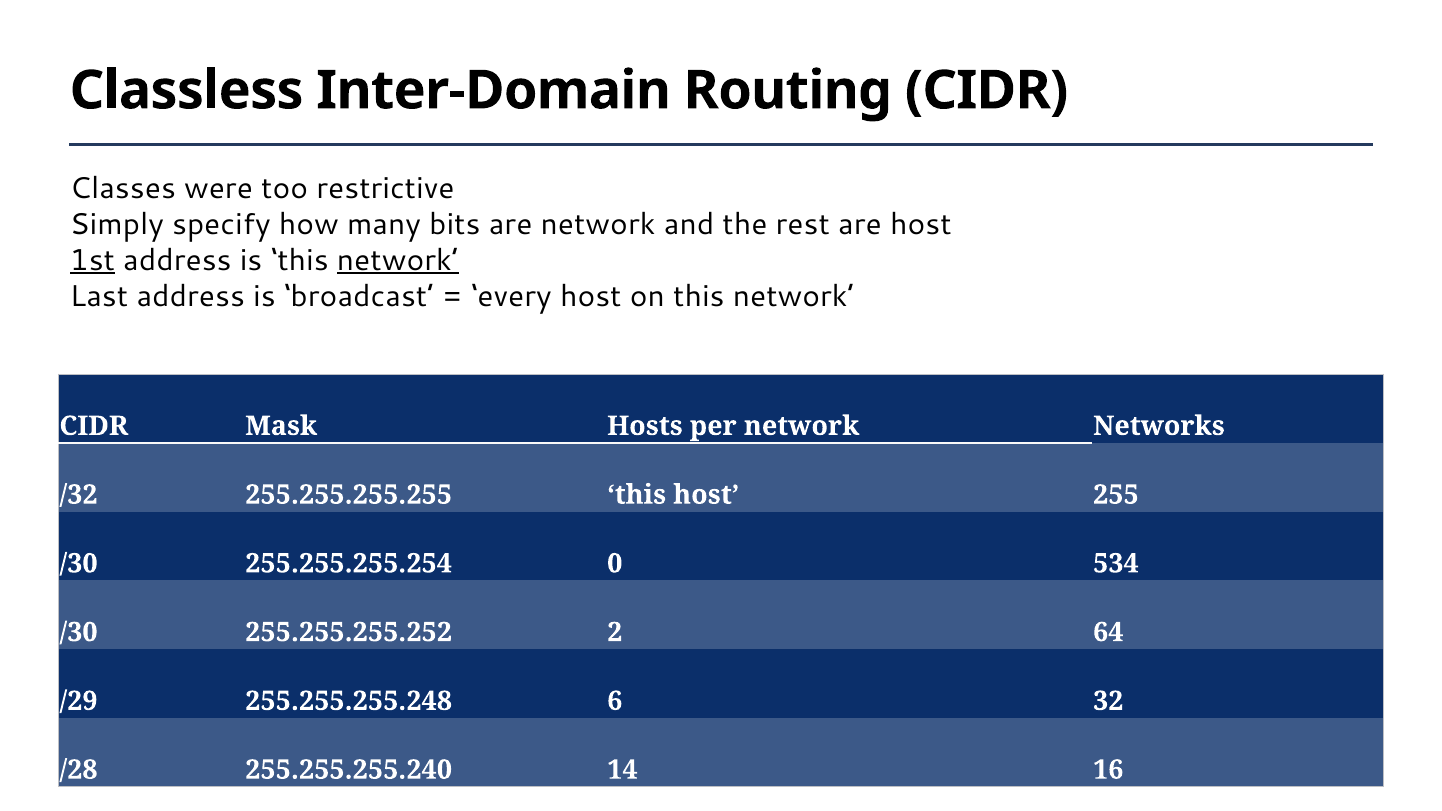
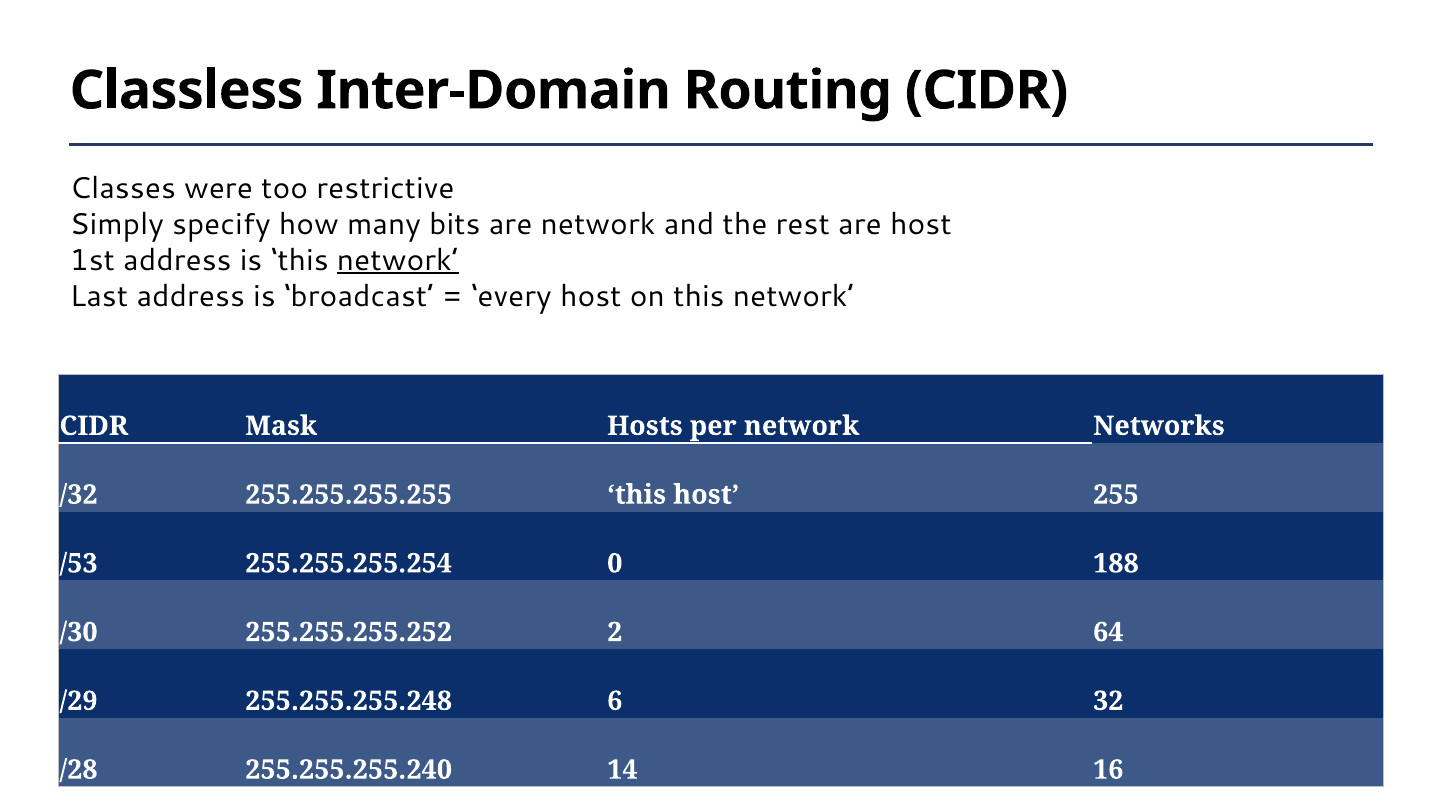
1st underline: present -> none
/30 at (79, 564): /30 -> /53
534: 534 -> 188
